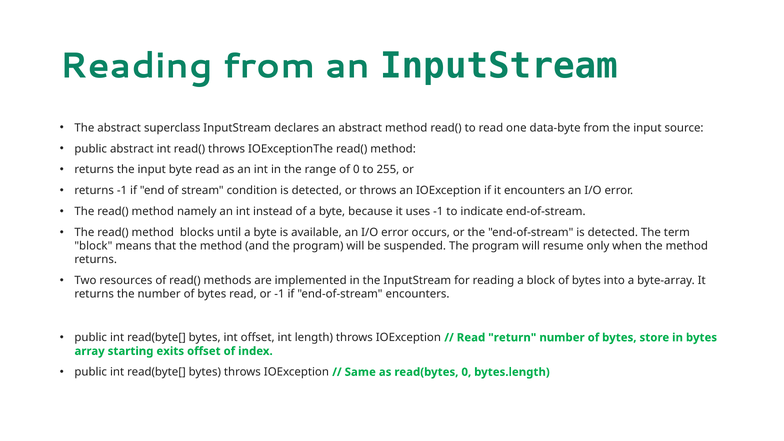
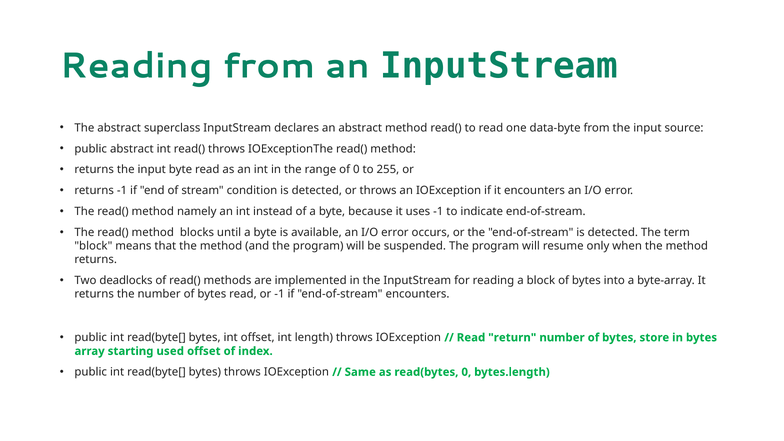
resources: resources -> deadlocks
exits: exits -> used
